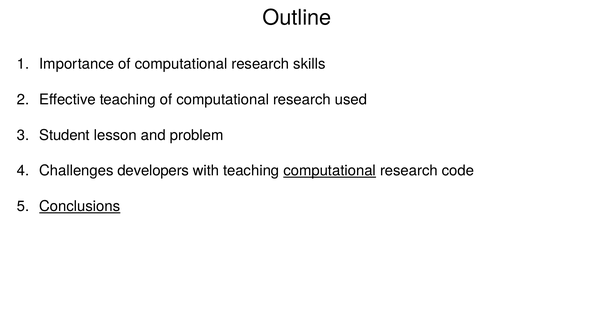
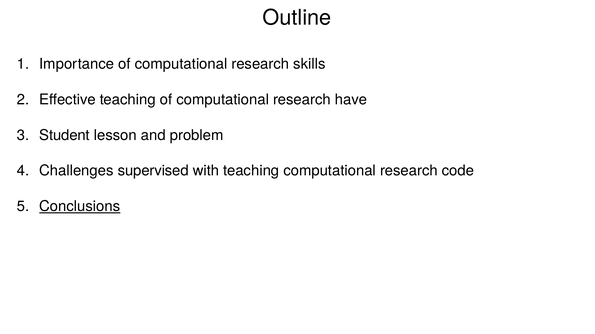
used: used -> have
developers: developers -> supervised
computational at (330, 171) underline: present -> none
